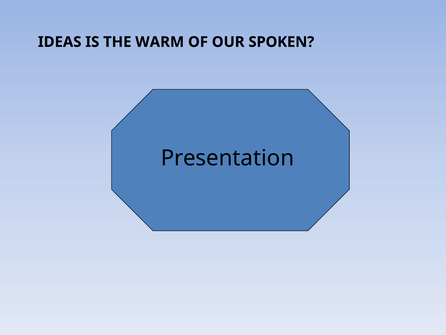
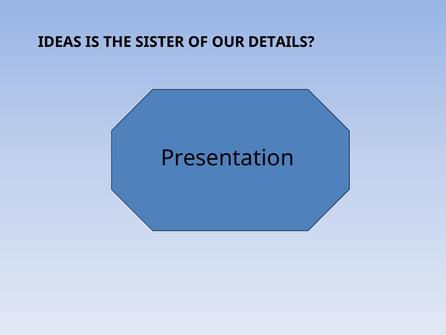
WARM: WARM -> SISTER
SPOKEN: SPOKEN -> DETAILS
